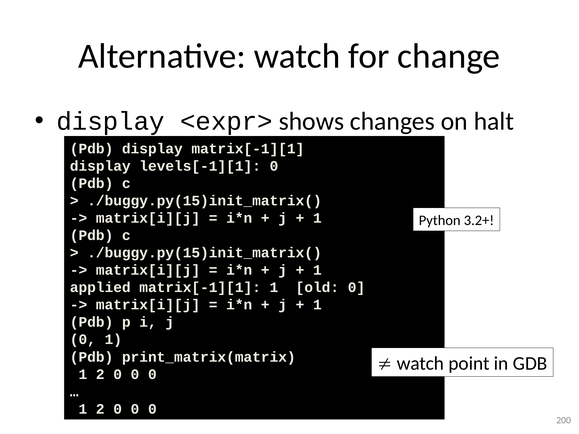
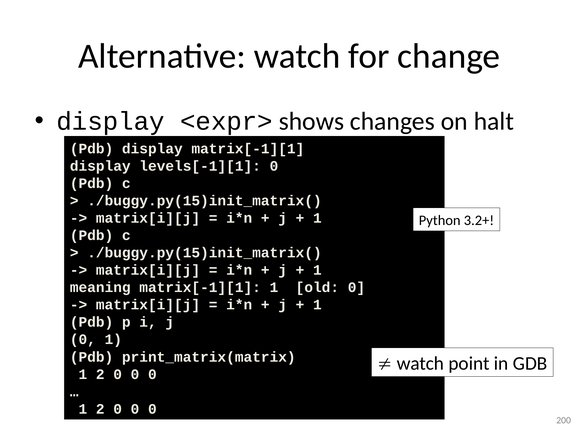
applied: applied -> meaning
